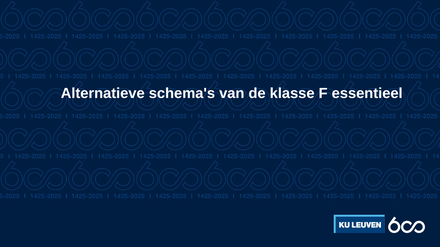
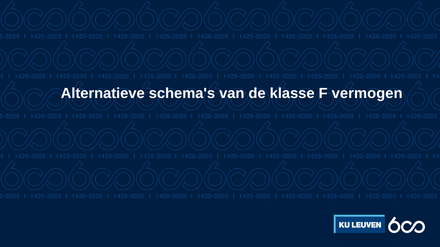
essentieel: essentieel -> vermogen
